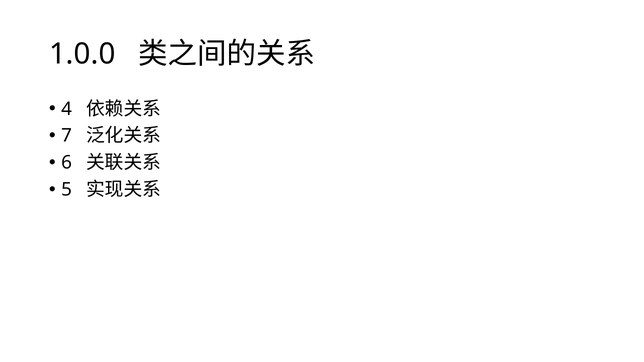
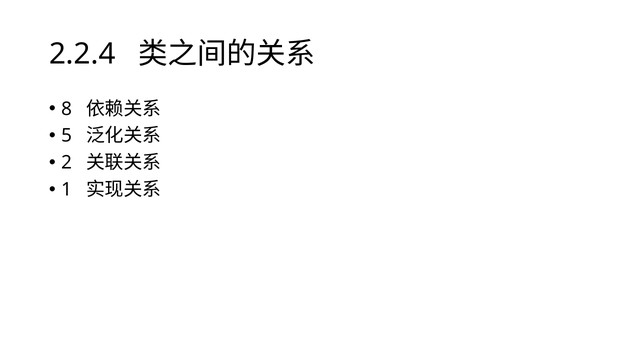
1.0.0: 1.0.0 -> 2.2.4
4: 4 -> 8
7: 7 -> 5
6: 6 -> 2
5: 5 -> 1
